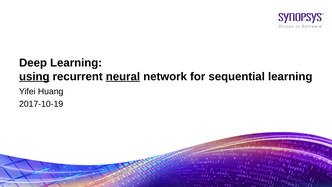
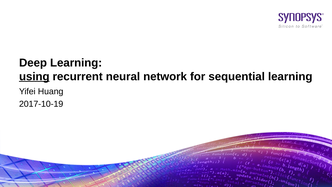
neural underline: present -> none
